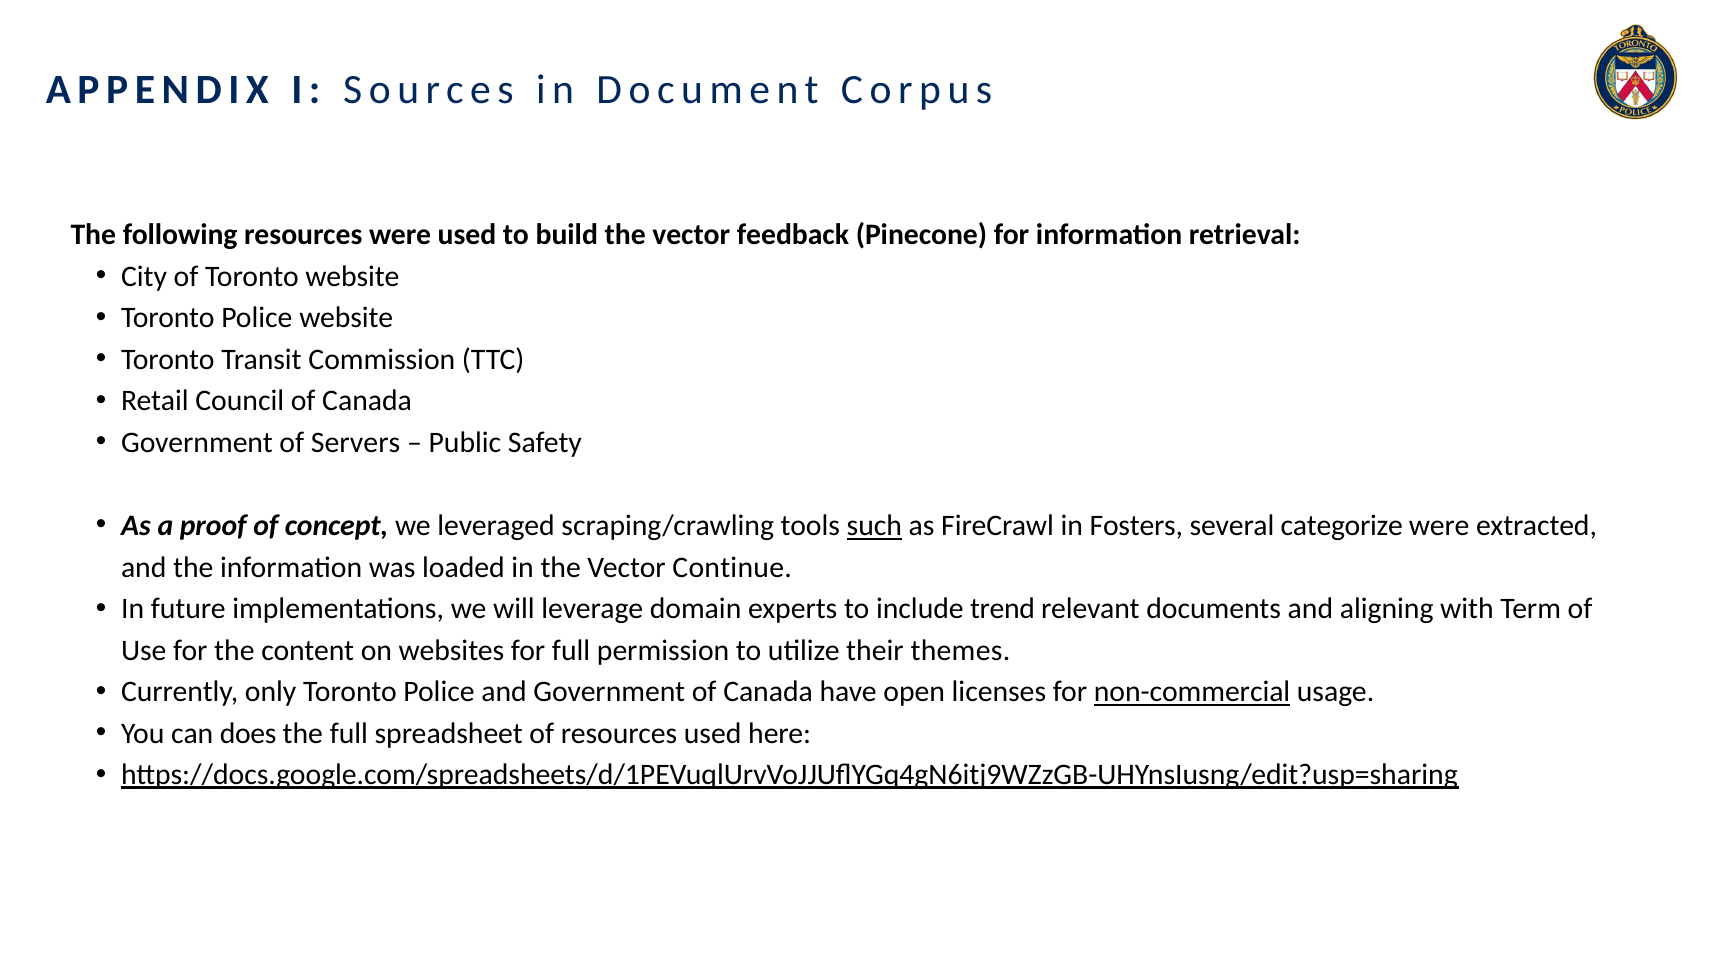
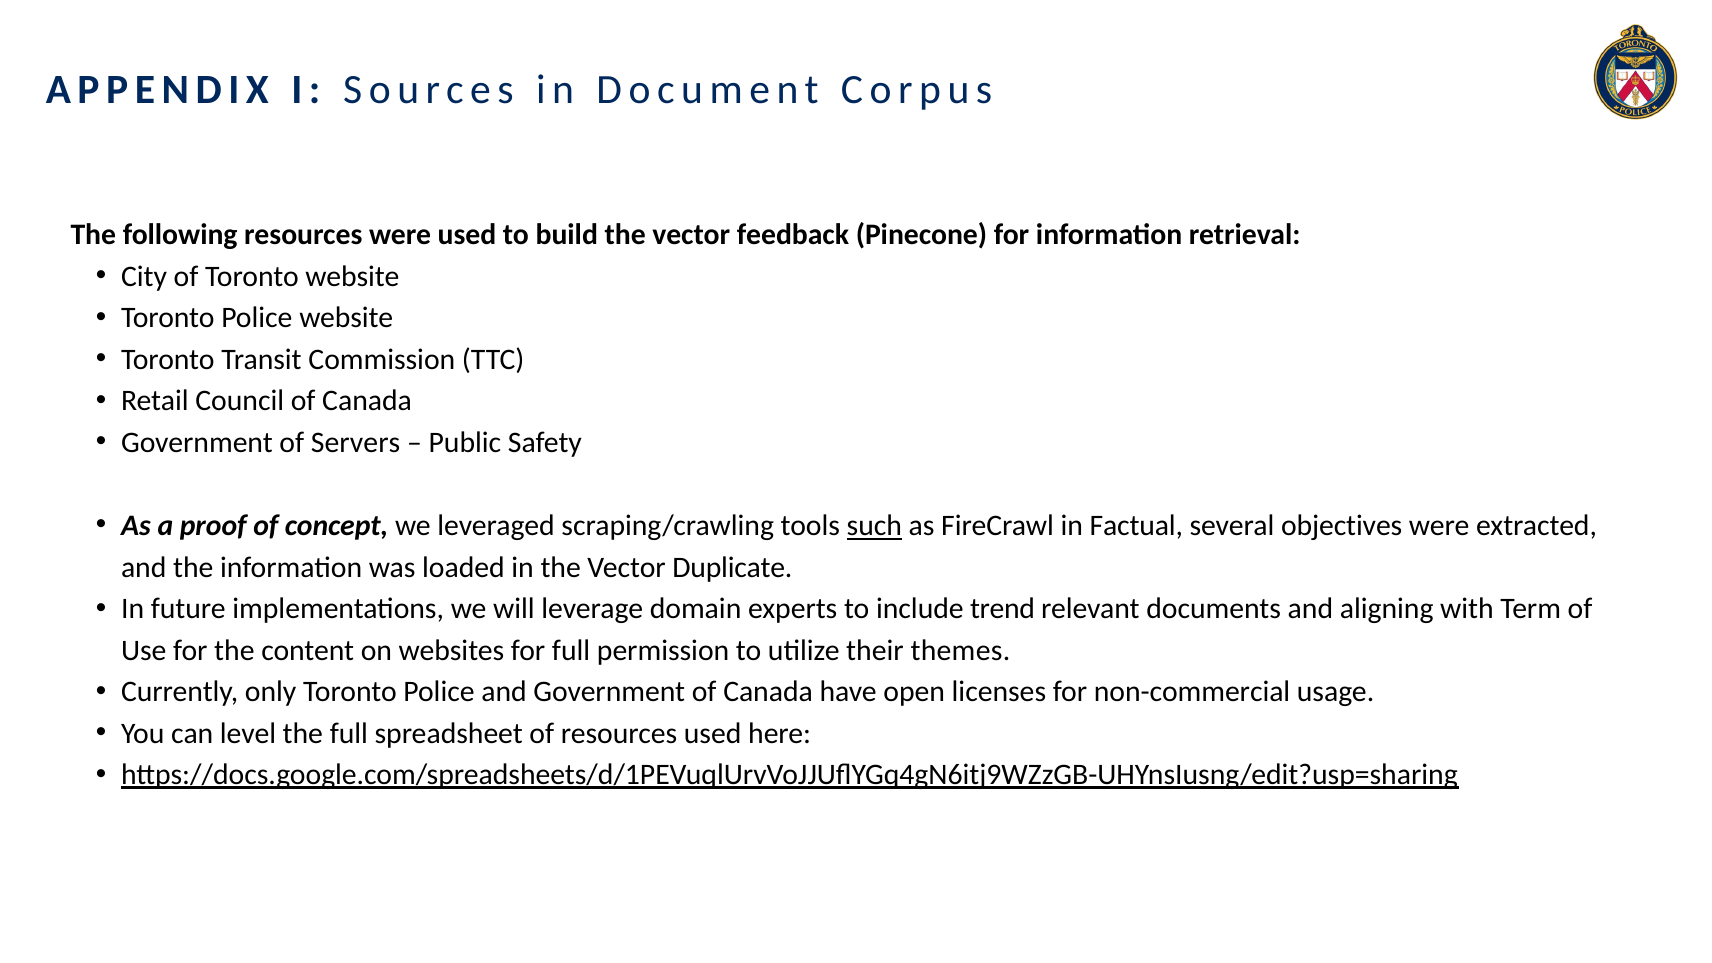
Fosters: Fosters -> Factual
categorize: categorize -> objectives
Continue: Continue -> Duplicate
non-commercial underline: present -> none
does: does -> level
